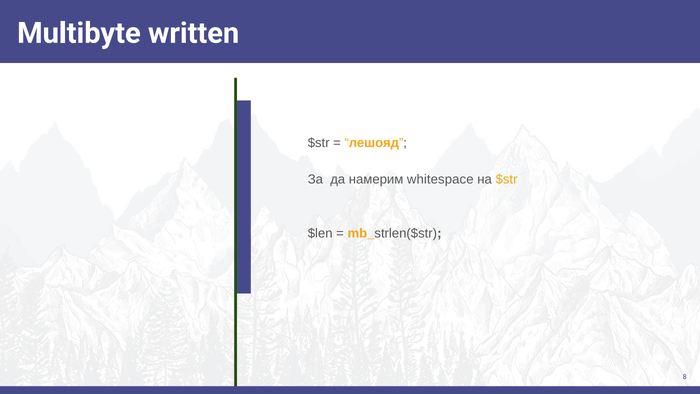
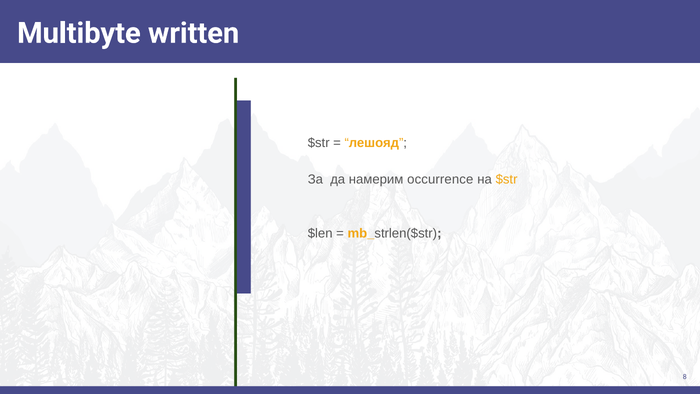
whitespace: whitespace -> occurrence
